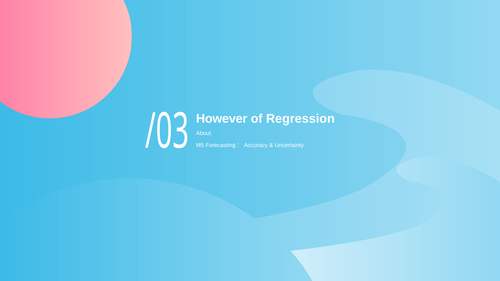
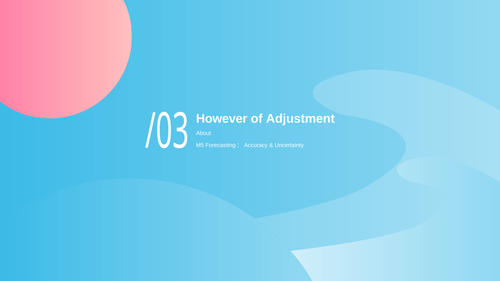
Regression: Regression -> Adjustment
